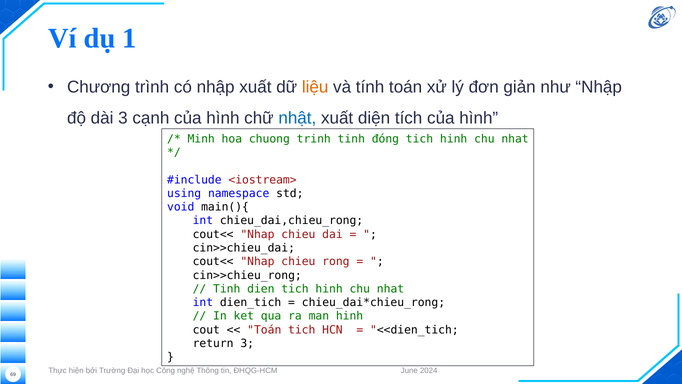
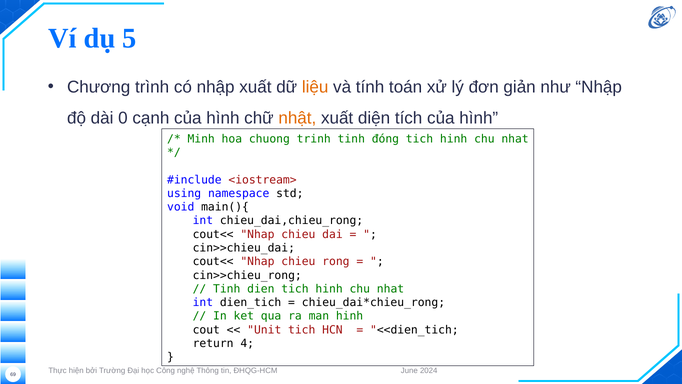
1: 1 -> 5
dài 3: 3 -> 0
nhật colour: blue -> orange
Toán at (264, 330): Toán -> Unit
return 3: 3 -> 4
